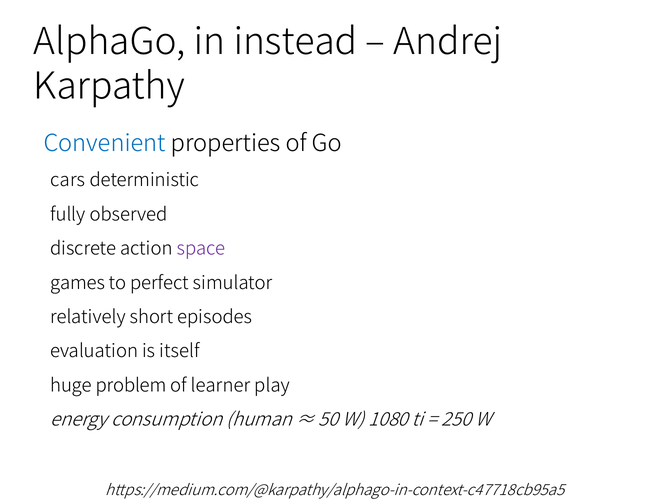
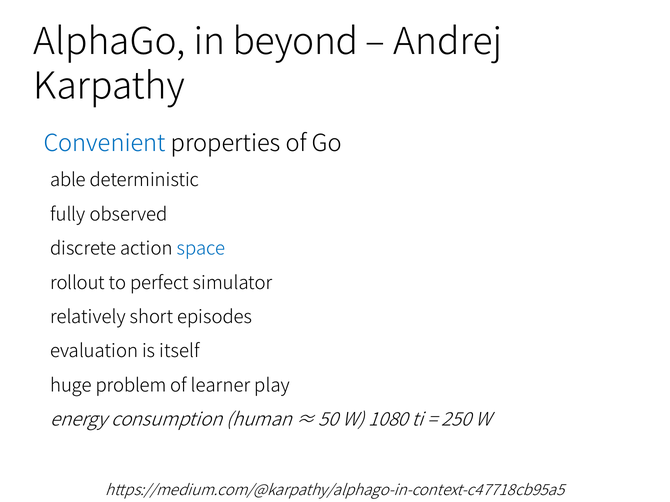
instead: instead -> beyond
cars: cars -> able
space colour: purple -> blue
games: games -> rollout
